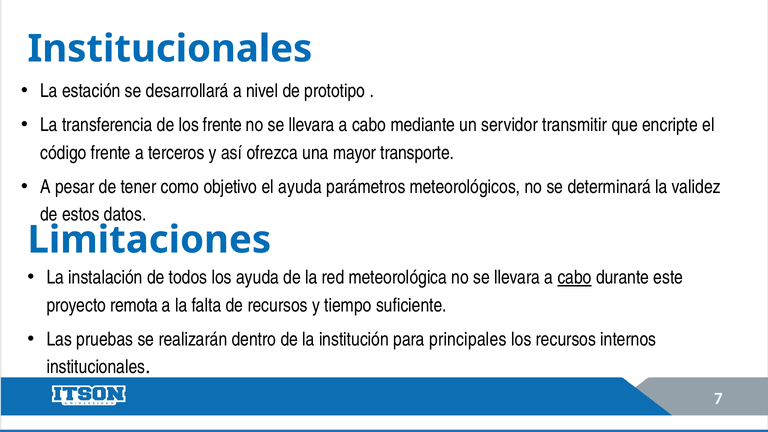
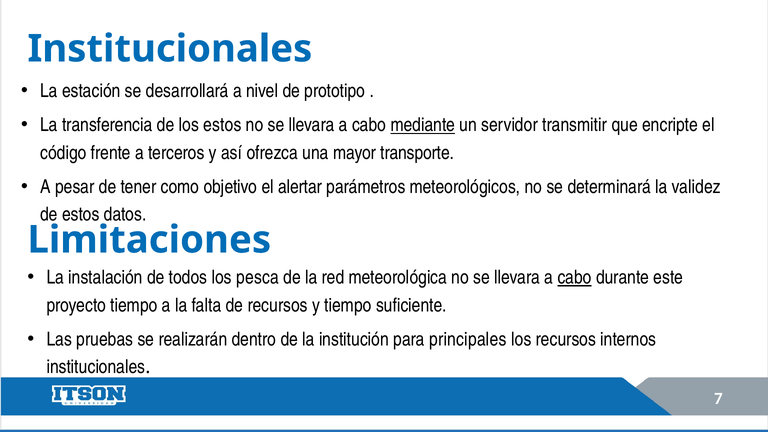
los frente: frente -> estos
mediante underline: none -> present
el ayuda: ayuda -> alertar
los ayuda: ayuda -> pesca
proyecto remota: remota -> tiempo
